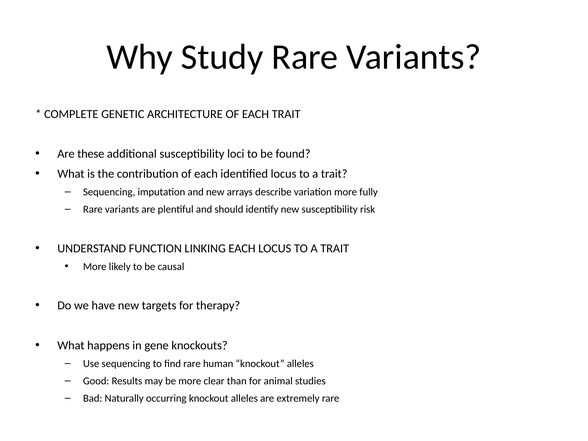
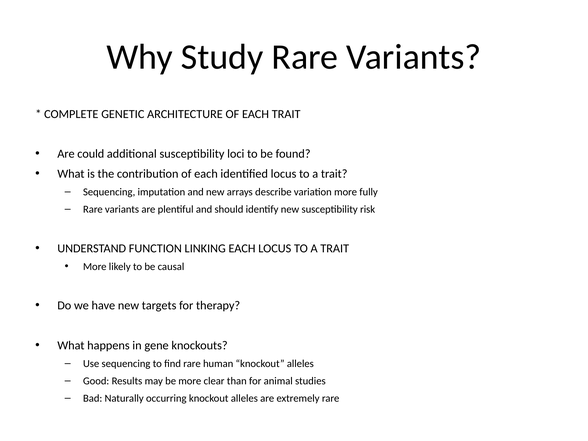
these: these -> could
